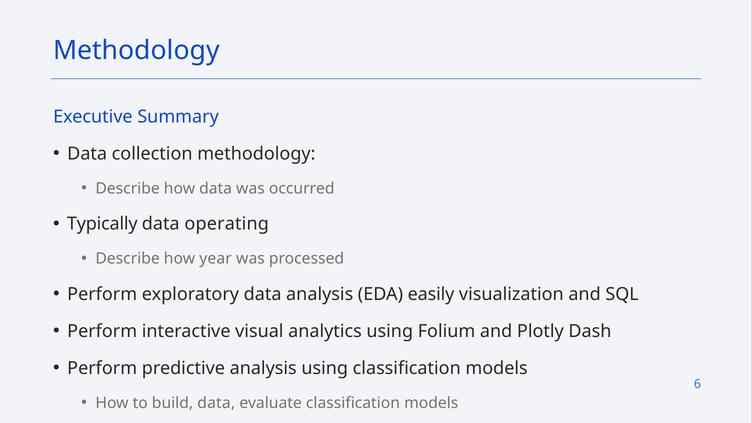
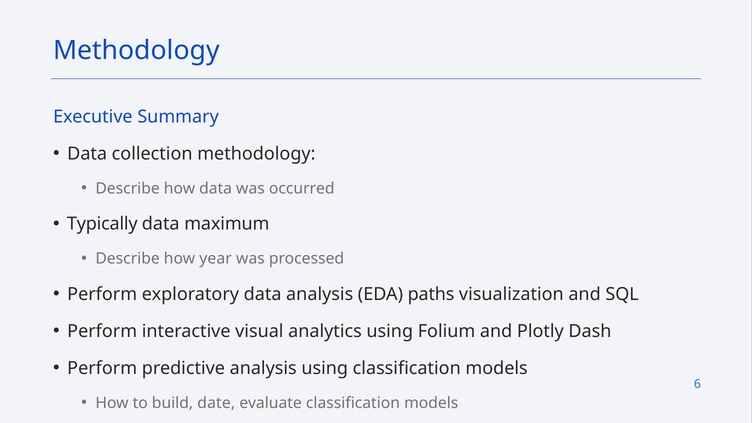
operating: operating -> maximum
easily: easily -> paths
build data: data -> date
